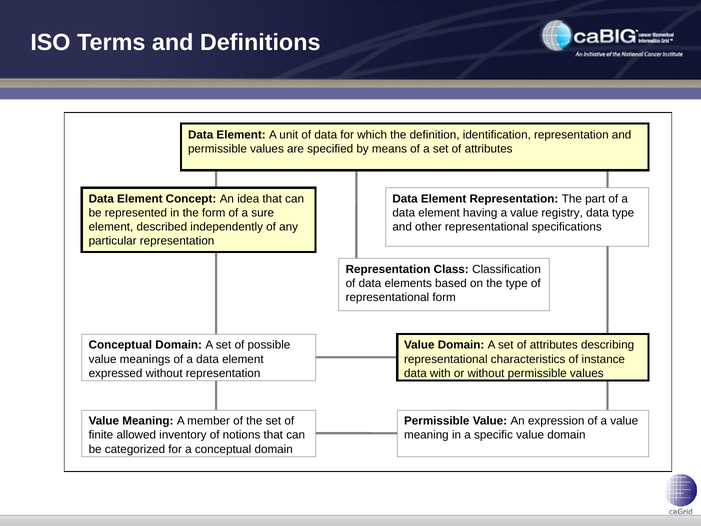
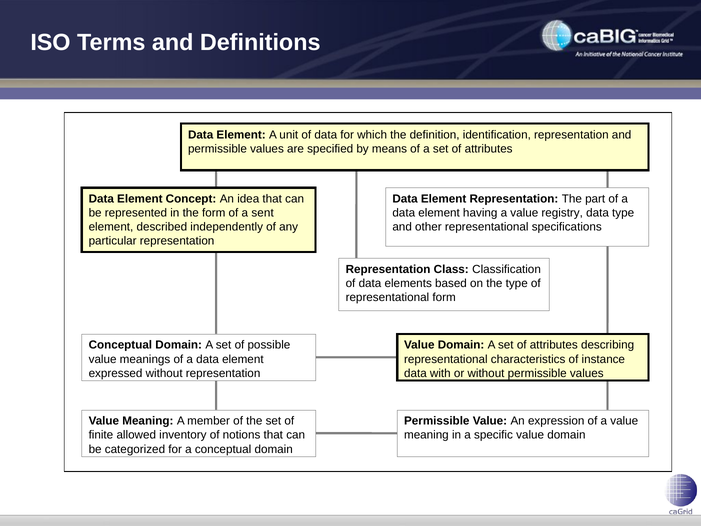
sure: sure -> sent
